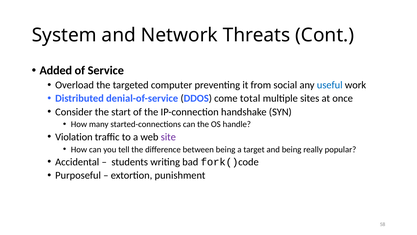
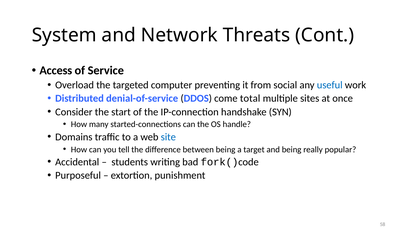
Added: Added -> Access
Violation: Violation -> Domains
site colour: purple -> blue
